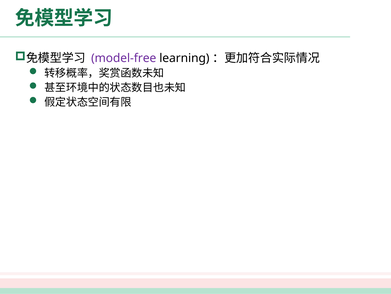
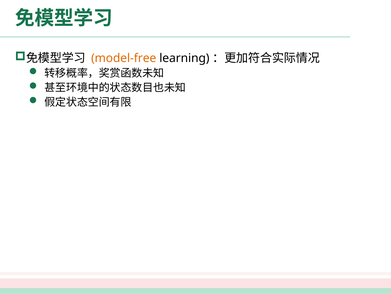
model-free colour: purple -> orange
